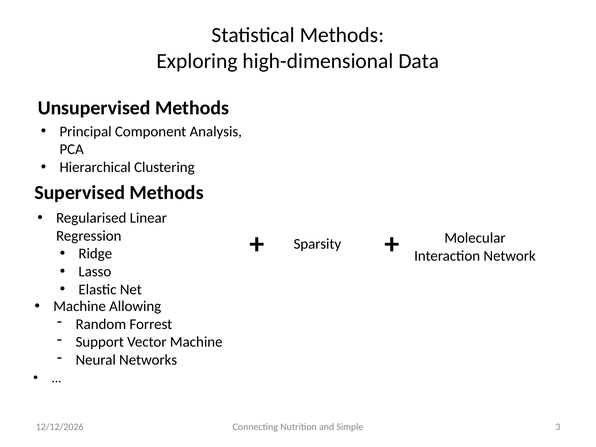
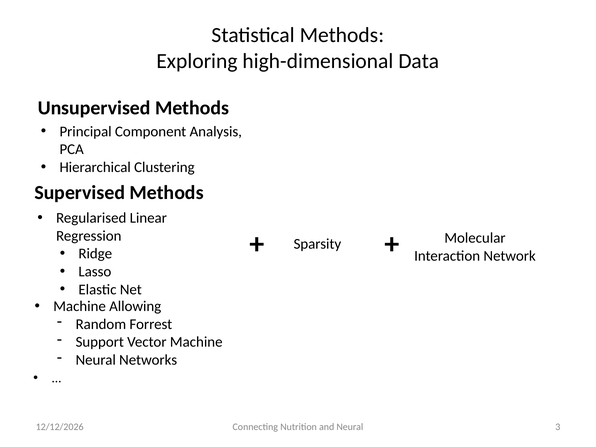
and Simple: Simple -> Neural
